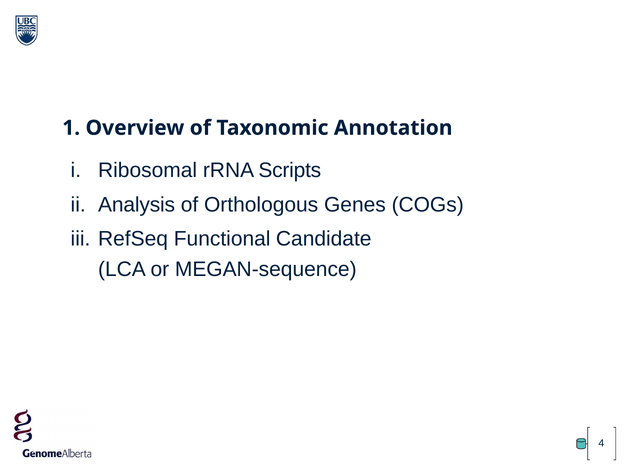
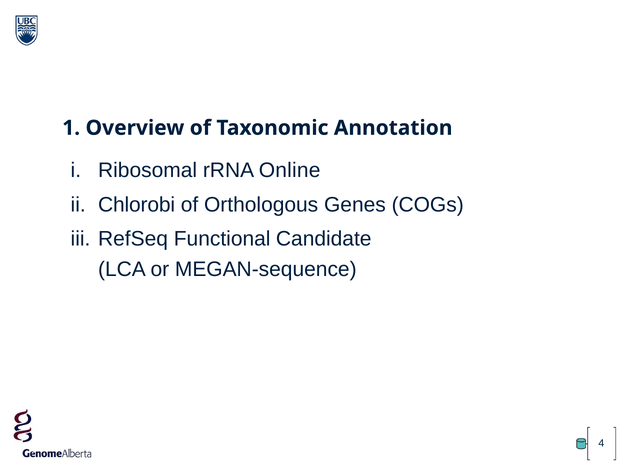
Scripts: Scripts -> Online
Analysis: Analysis -> Chlorobi
